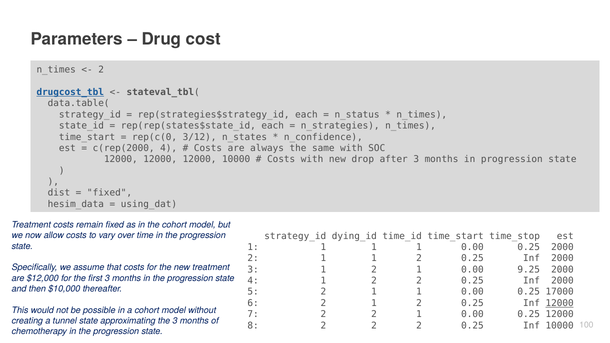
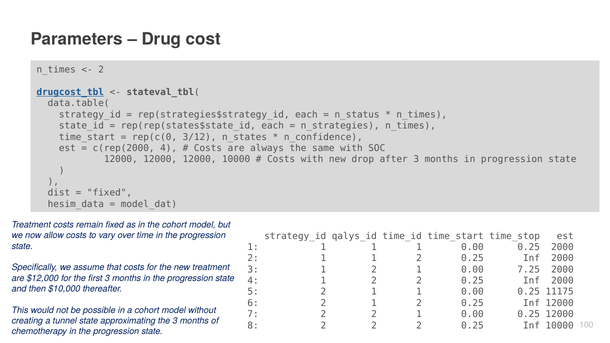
using_dat: using_dat -> model_dat
dying_id: dying_id -> qalys_id
9.25: 9.25 -> 7.25
17000: 17000 -> 11175
12000 at (560, 303) underline: present -> none
